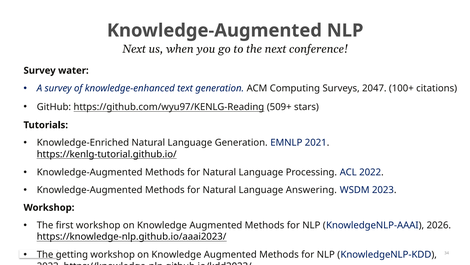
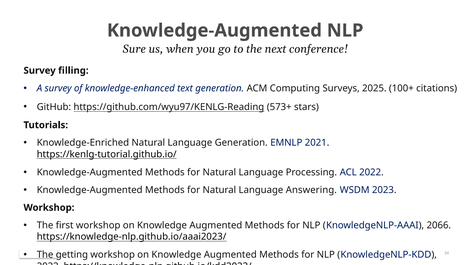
Next at (134, 49): Next -> Sure
water: water -> filling
2047: 2047 -> 2025
509+: 509+ -> 573+
2026: 2026 -> 2066
